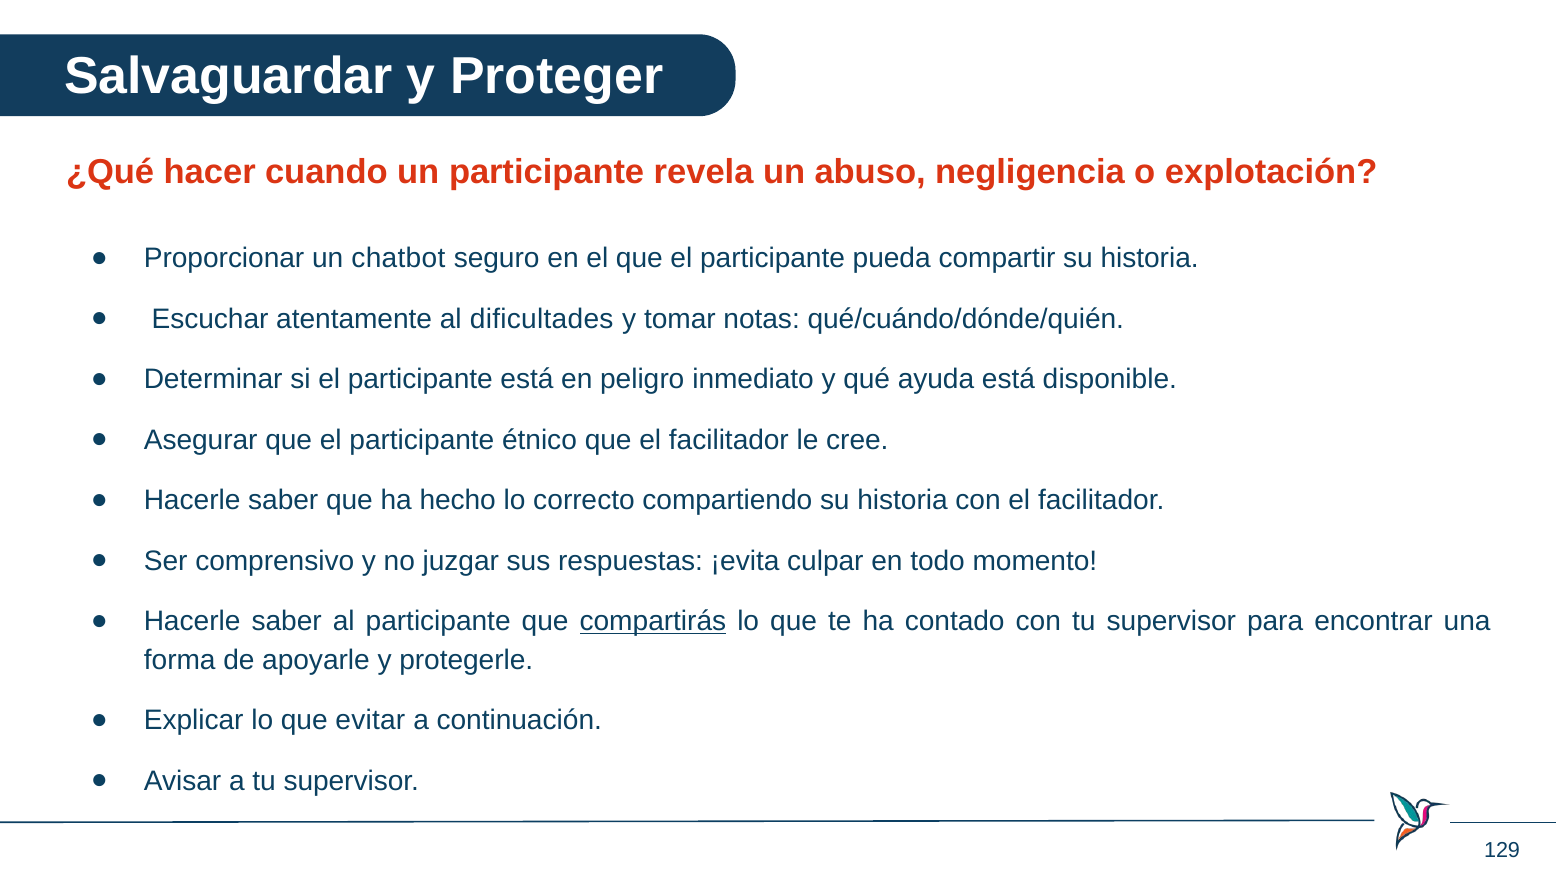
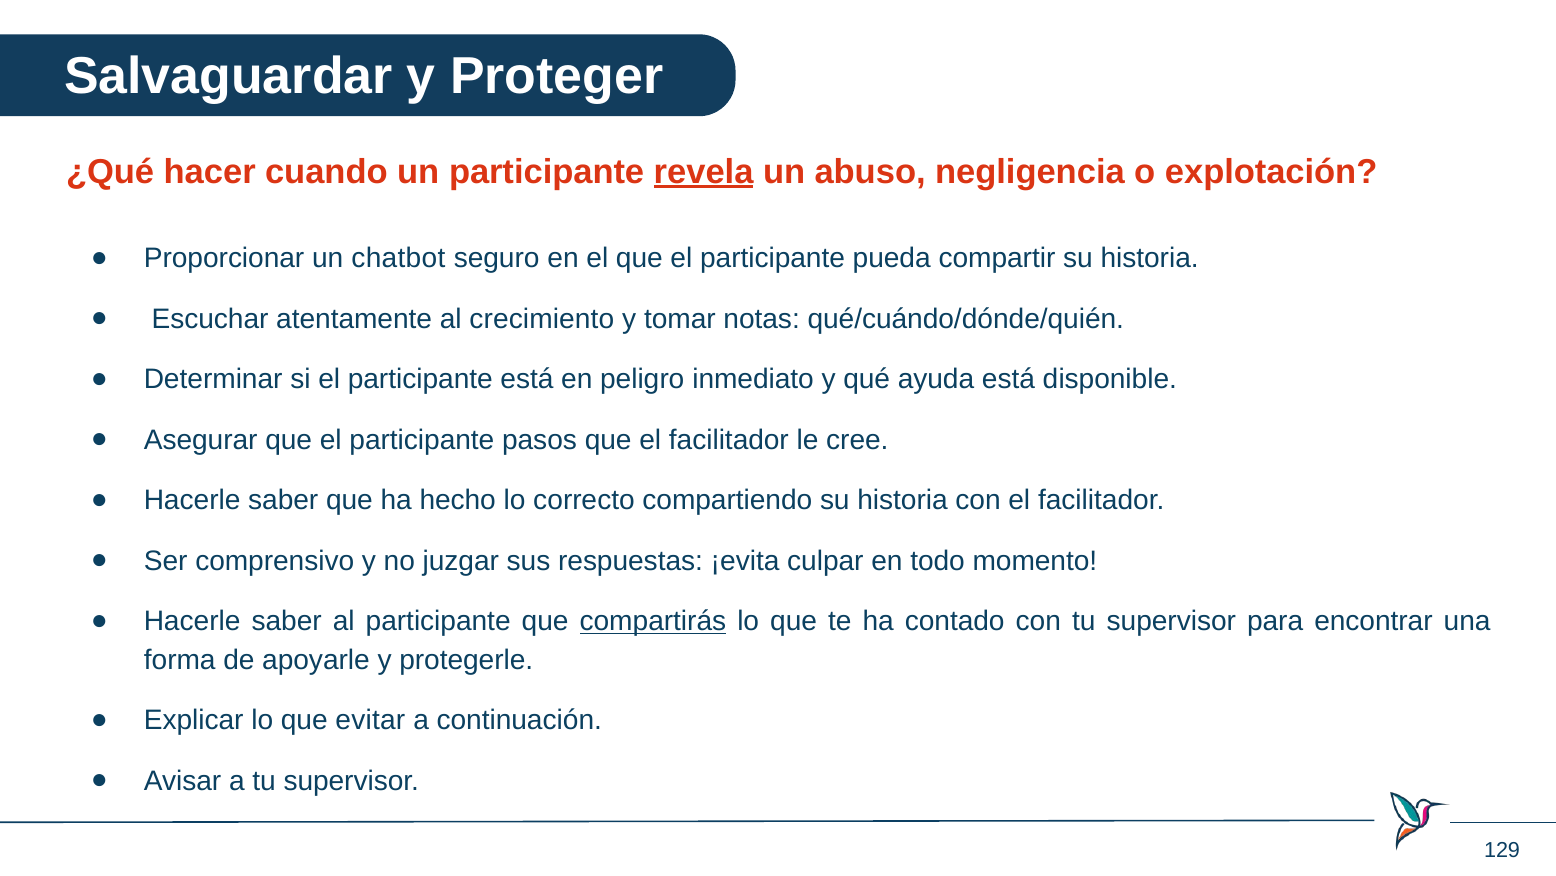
revela underline: none -> present
dificultades: dificultades -> crecimiento
étnico: étnico -> pasos
